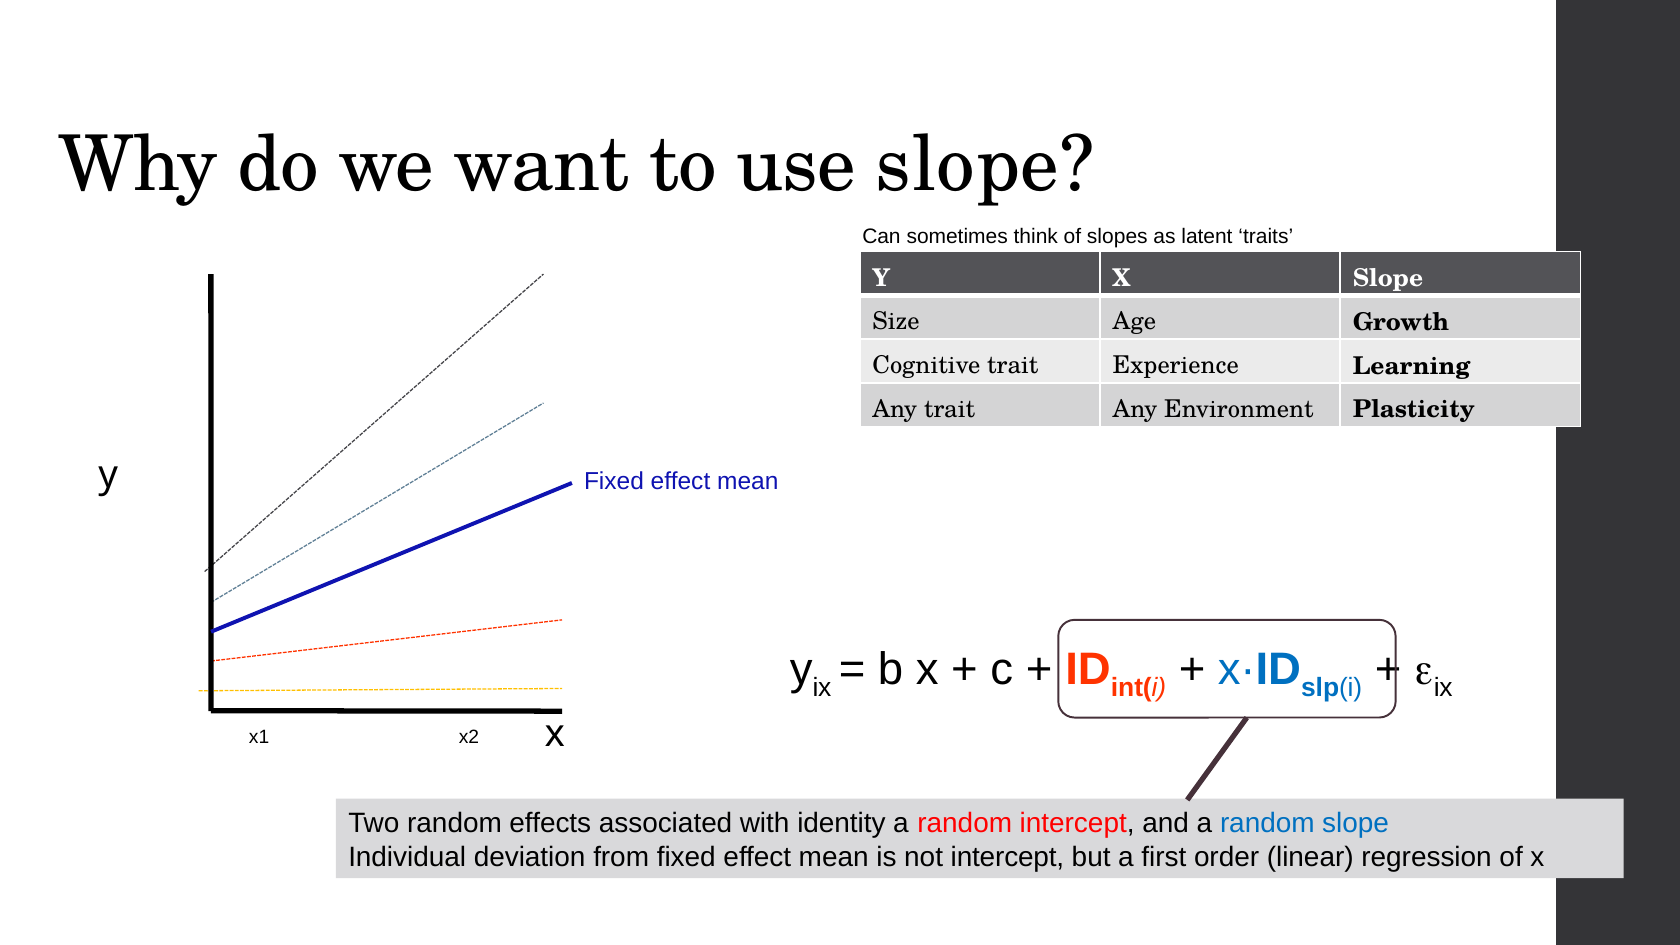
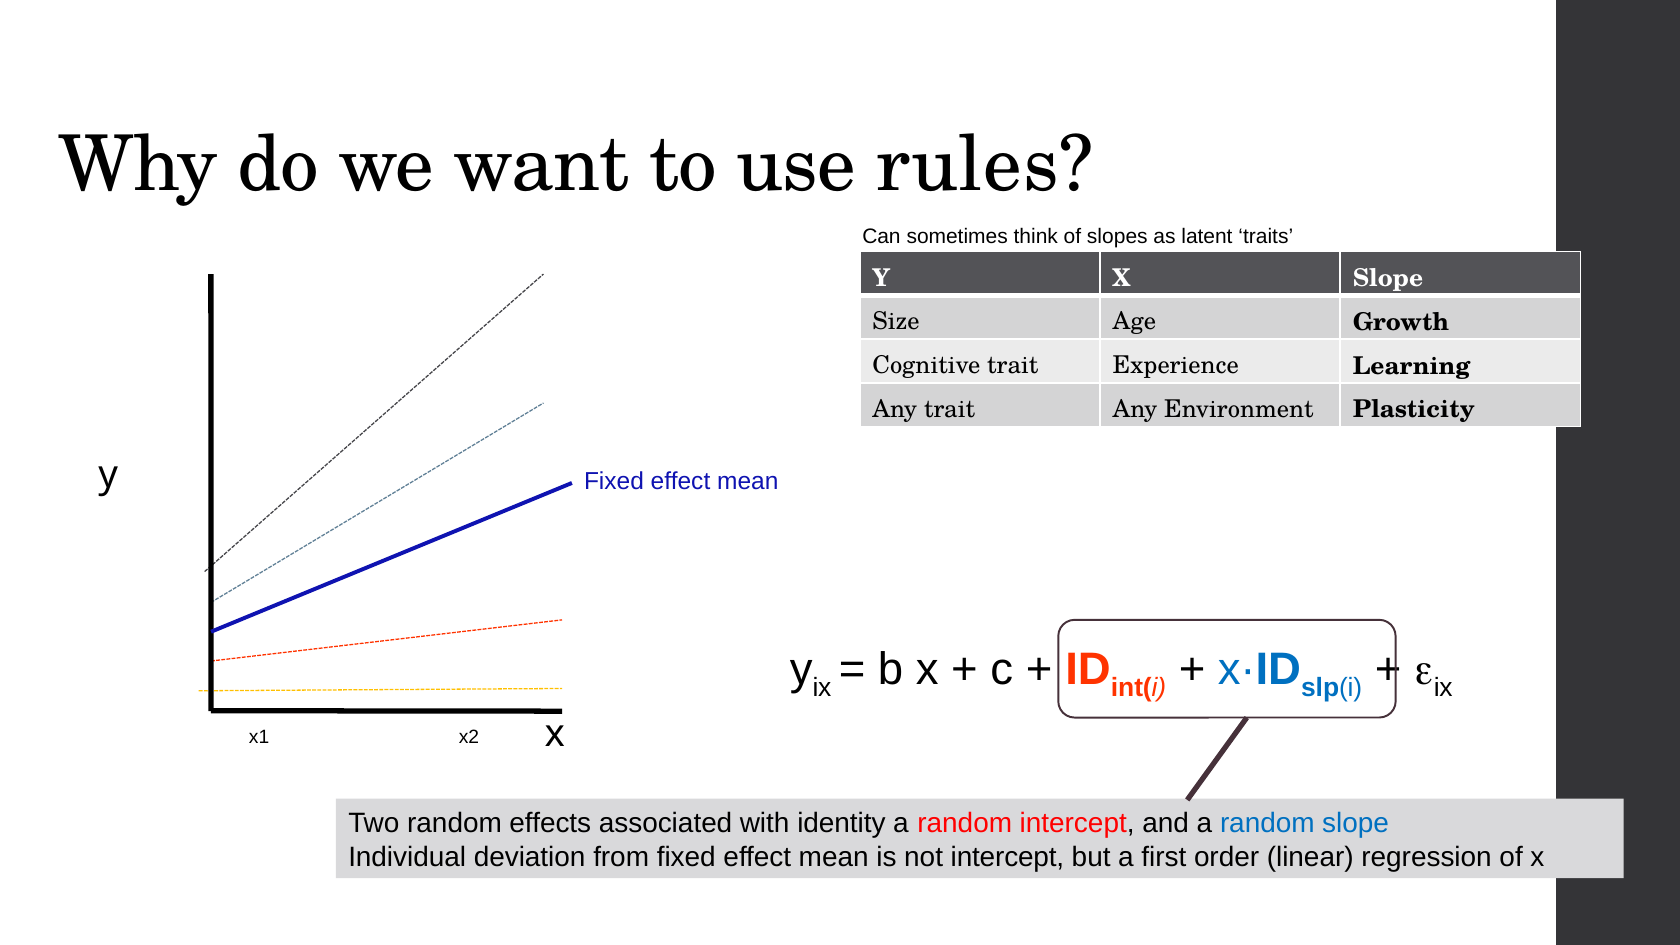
use slope: slope -> rules
